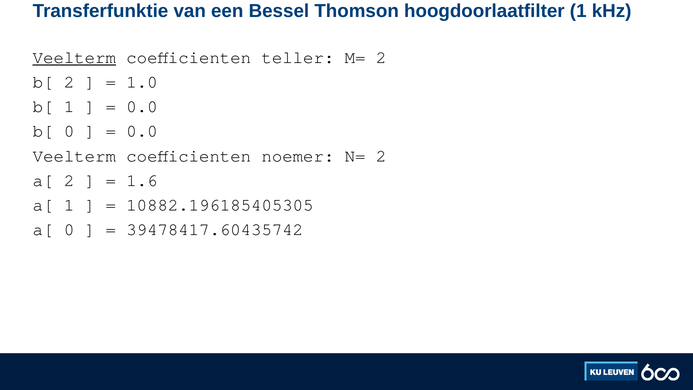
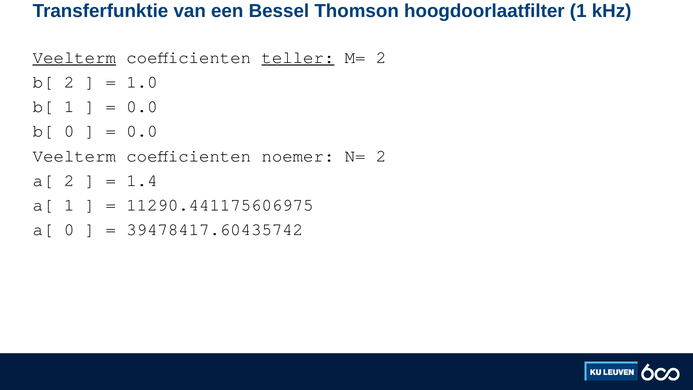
teller underline: none -> present
1.6: 1.6 -> 1.4
10882.196185405305: 10882.196185405305 -> 11290.441175606975
